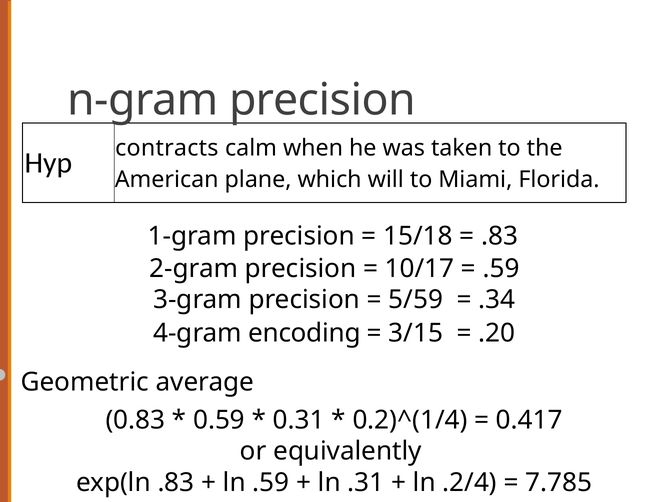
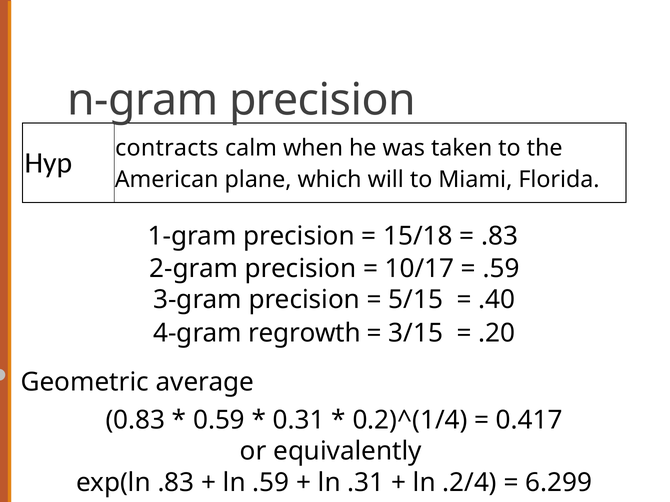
5/59: 5/59 -> 5/15
.34: .34 -> .40
encoding: encoding -> regrowth
7.785: 7.785 -> 6.299
